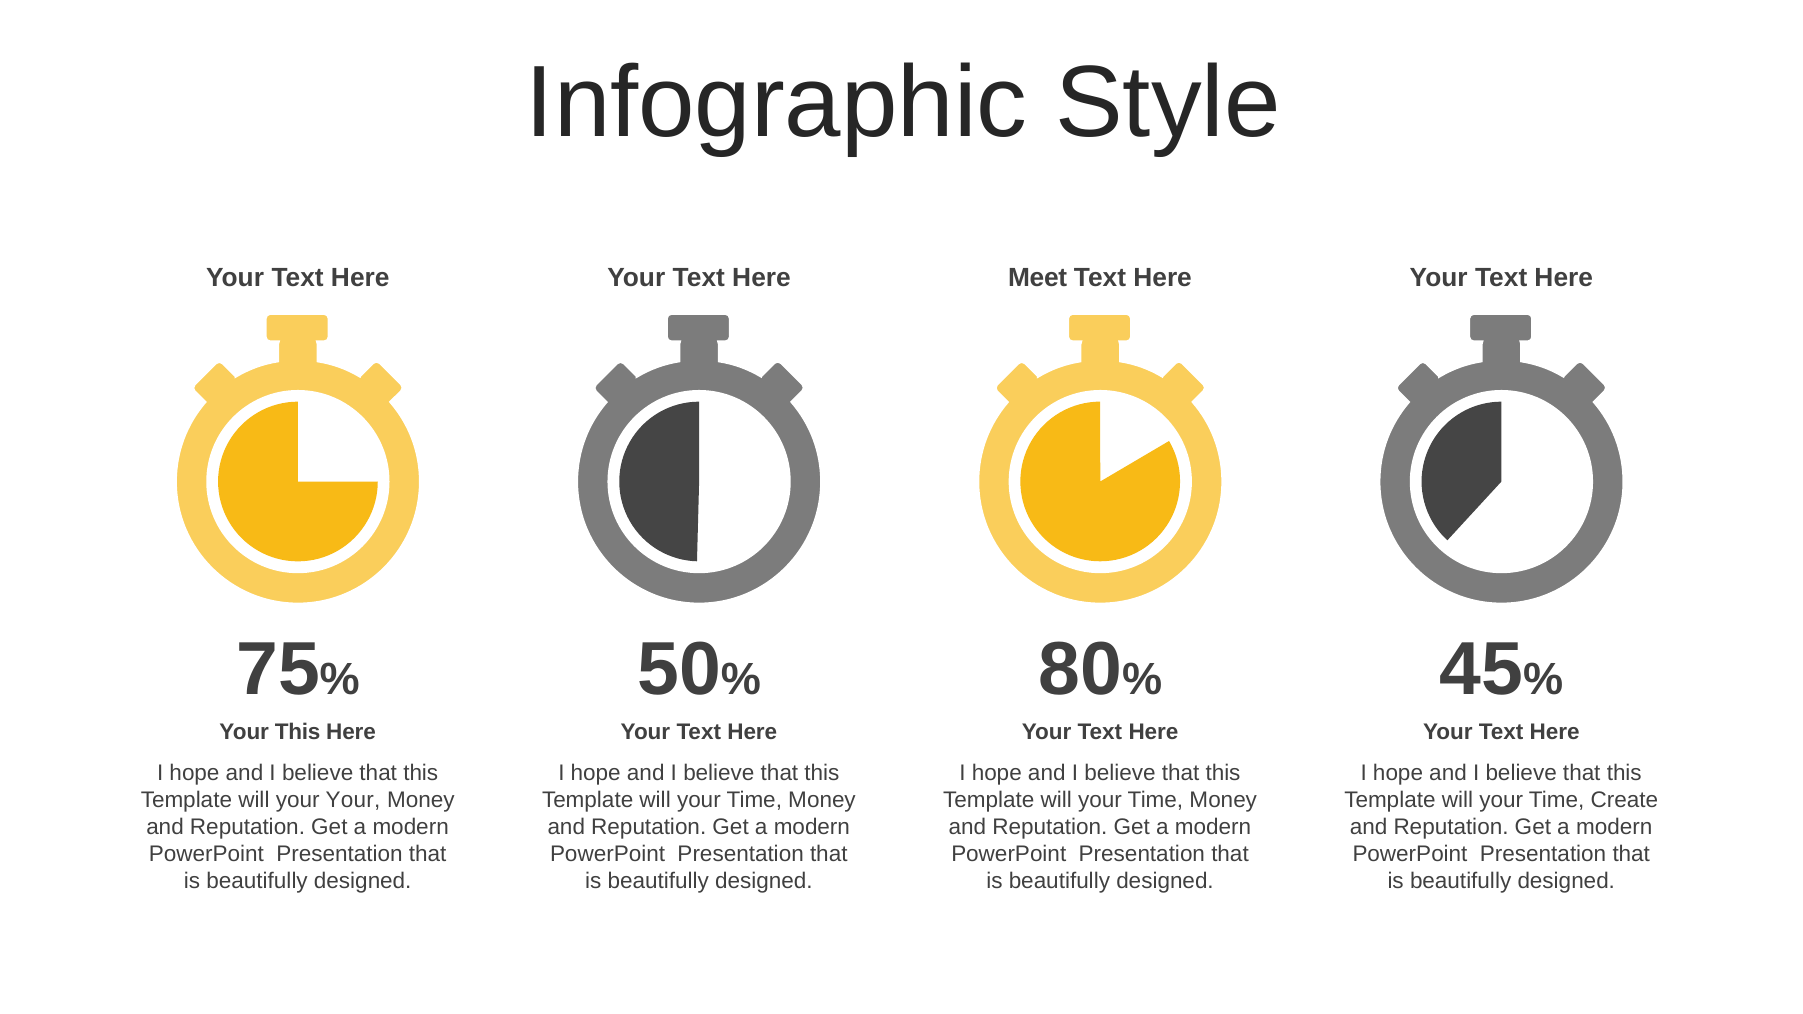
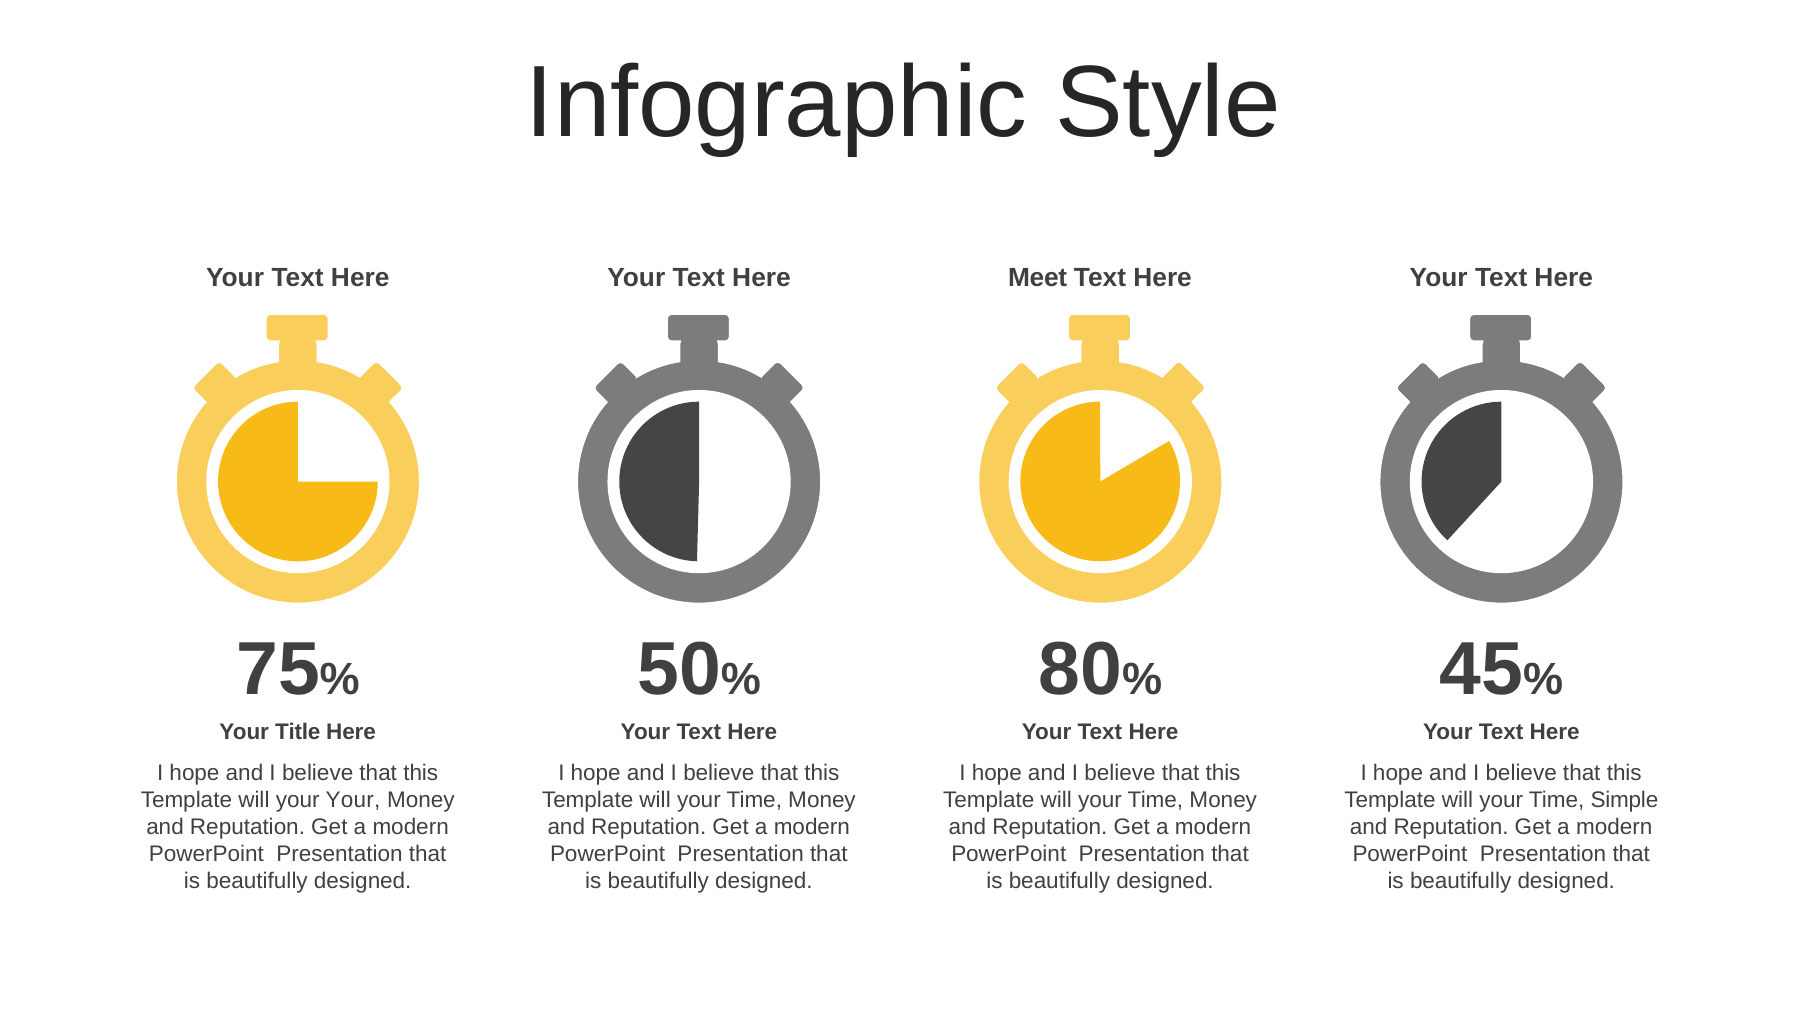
Your This: This -> Title
Create: Create -> Simple
